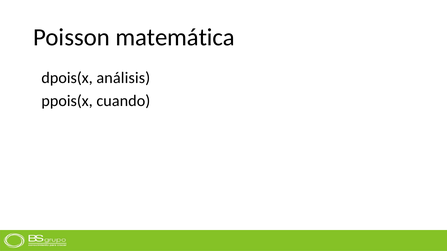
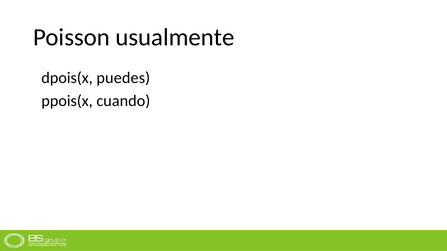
matemática: matemática -> usualmente
análisis: análisis -> puedes
